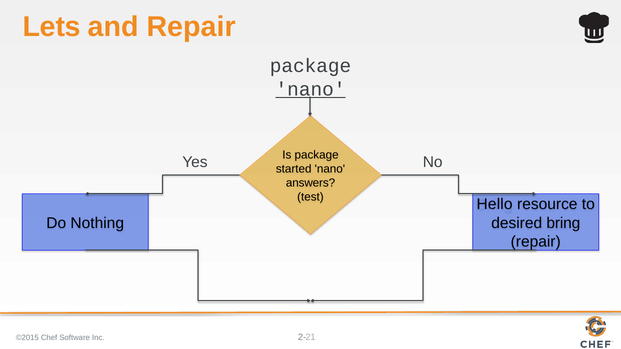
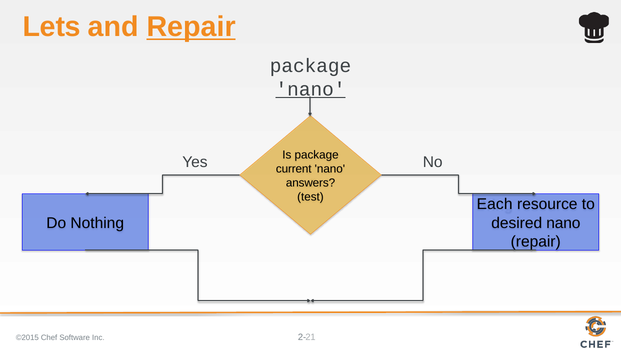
Repair at (191, 27) underline: none -> present
started: started -> current
Hello: Hello -> Each
desired bring: bring -> nano
